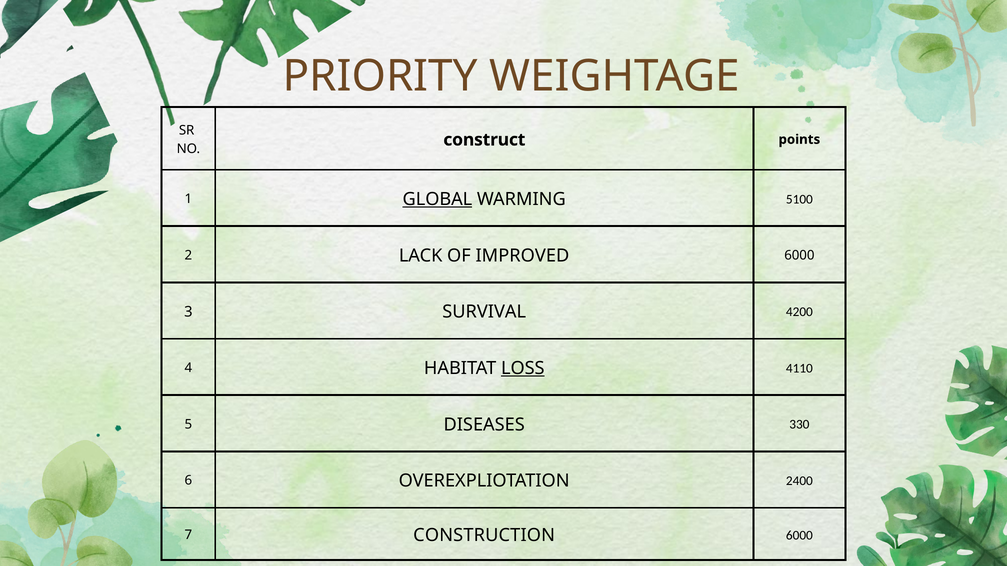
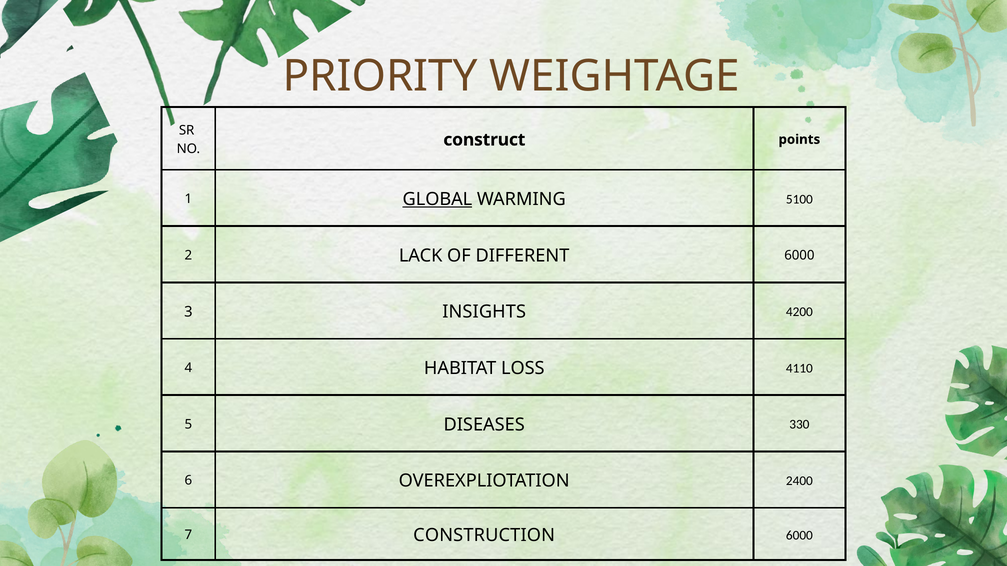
IMPROVED: IMPROVED -> DIFFERENT
SURVIVAL: SURVIVAL -> INSIGHTS
LOSS underline: present -> none
